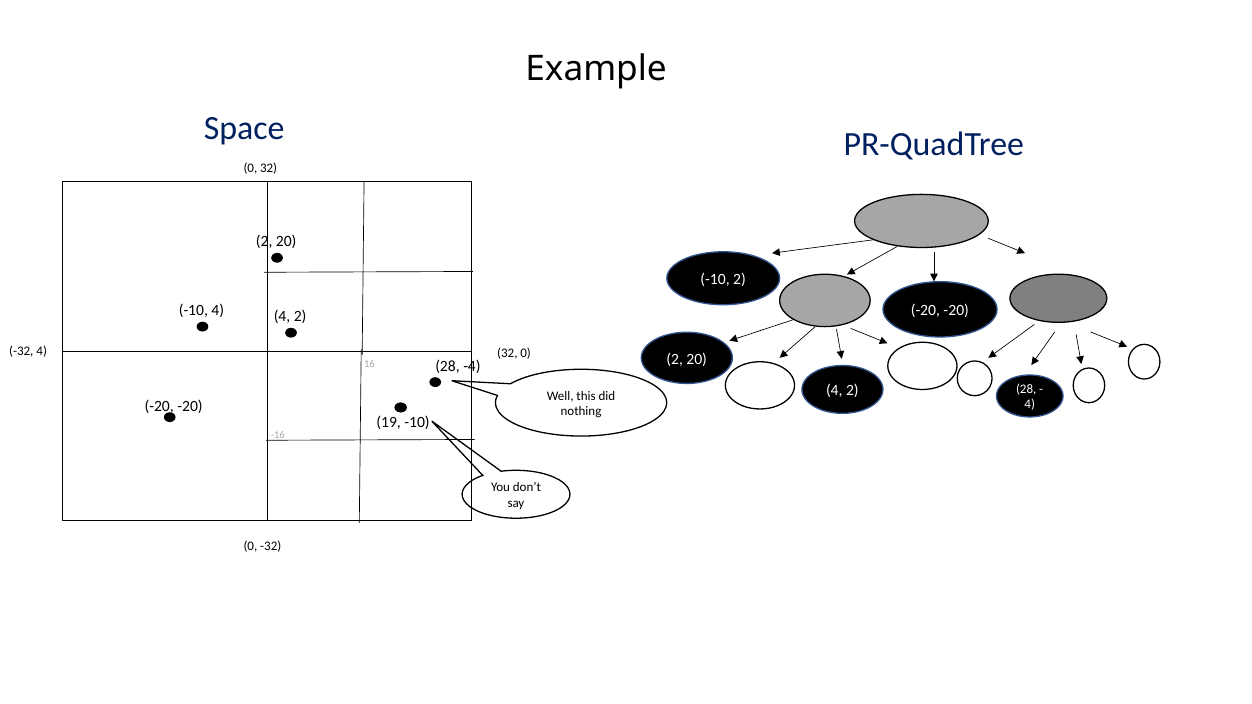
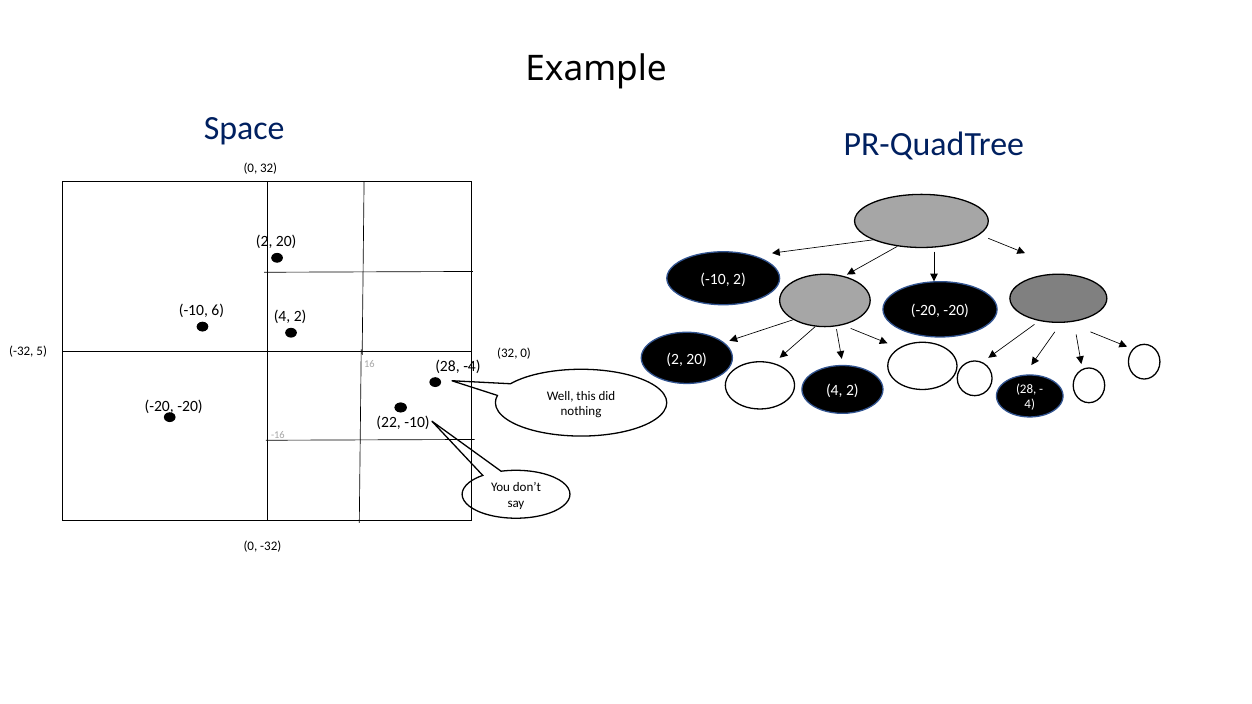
-10 4: 4 -> 6
-32 4: 4 -> 5
19: 19 -> 22
